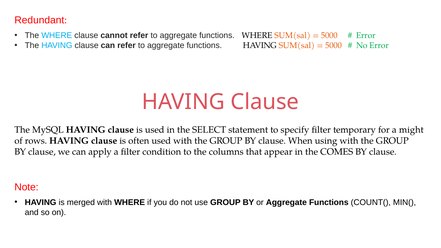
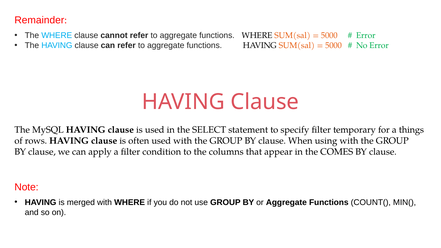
Redundant: Redundant -> Remainder
might: might -> things
